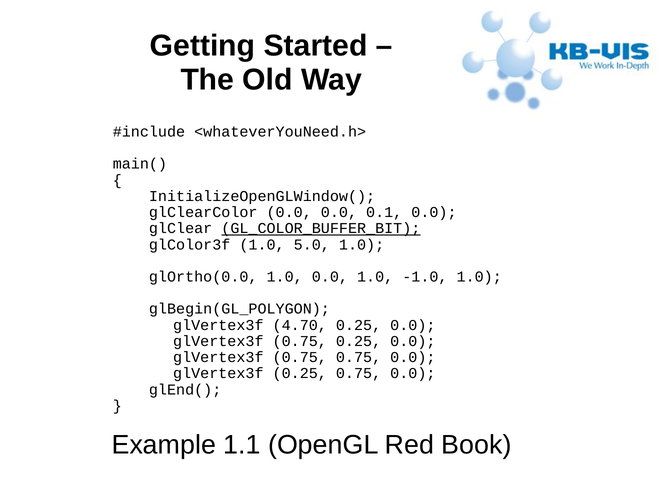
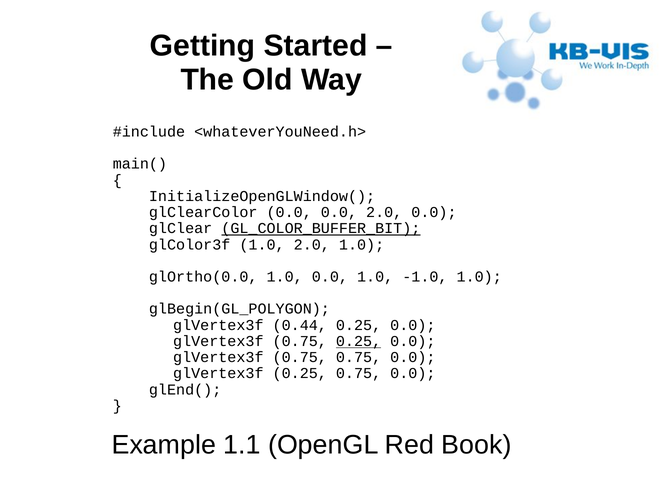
0.0 0.1: 0.1 -> 2.0
1.0 5.0: 5.0 -> 2.0
4.70: 4.70 -> 0.44
0.25 at (359, 341) underline: none -> present
